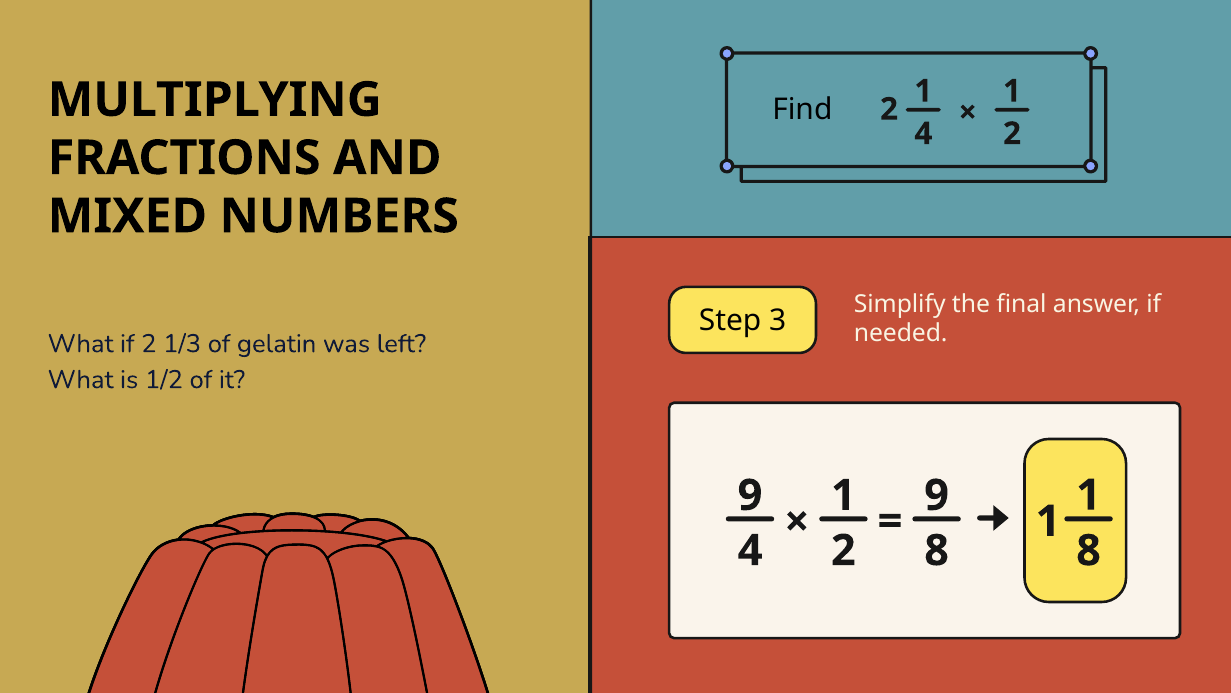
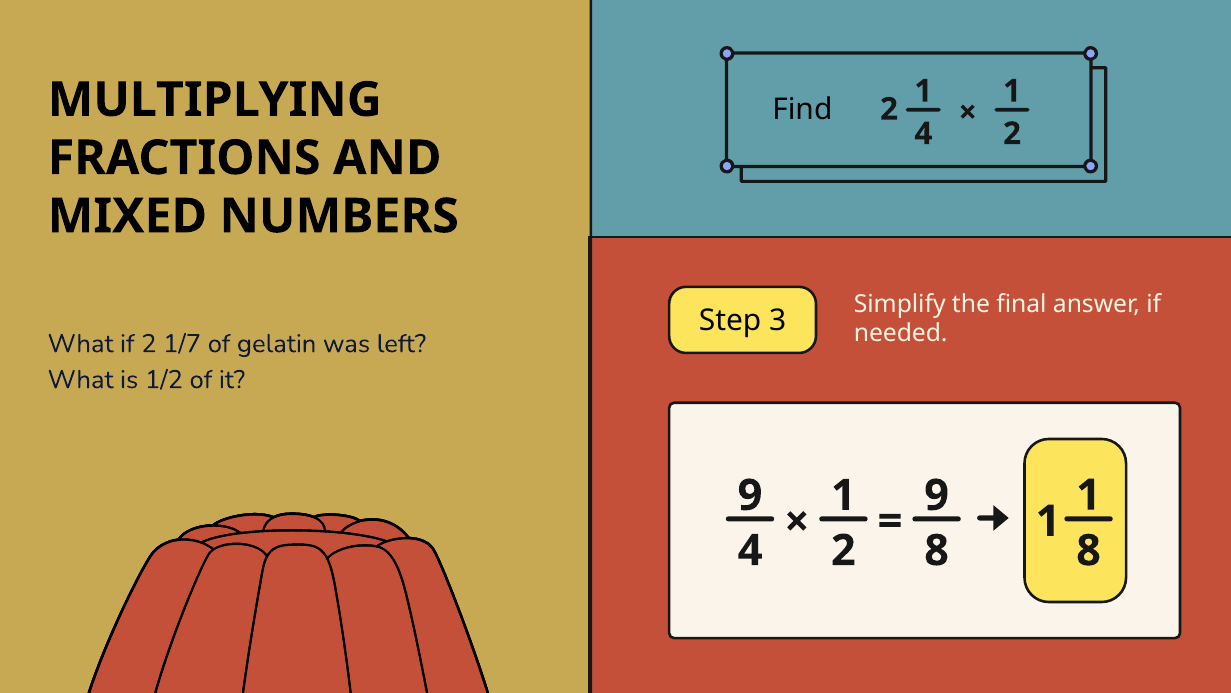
1/3: 1/3 -> 1/7
